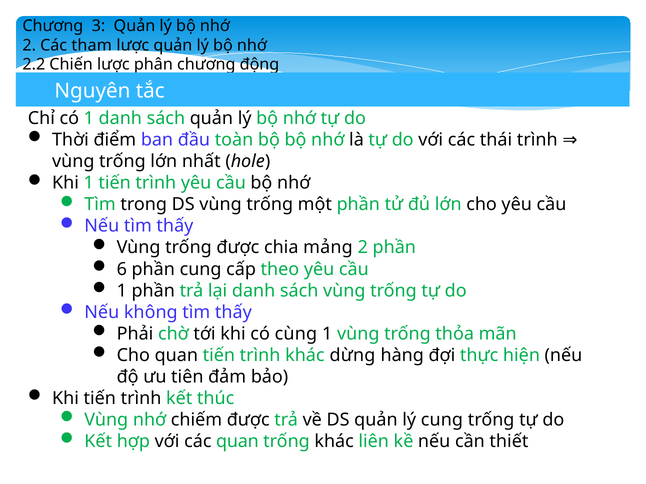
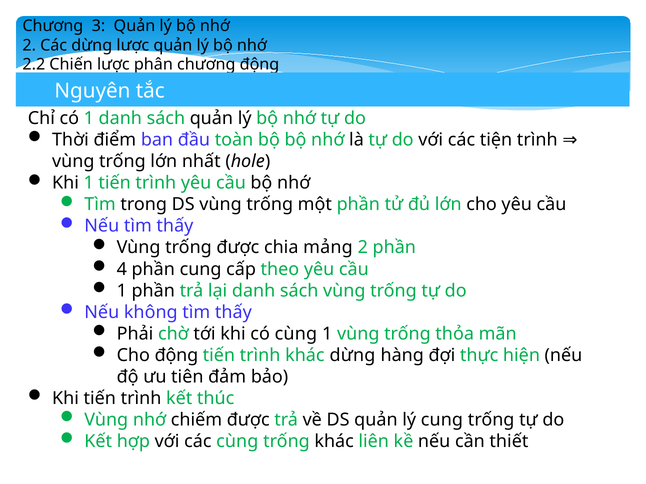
Các tham: tham -> dừng
thái: thái -> tiện
6: 6 -> 4
Cho quan: quan -> động
các quan: quan -> cùng
